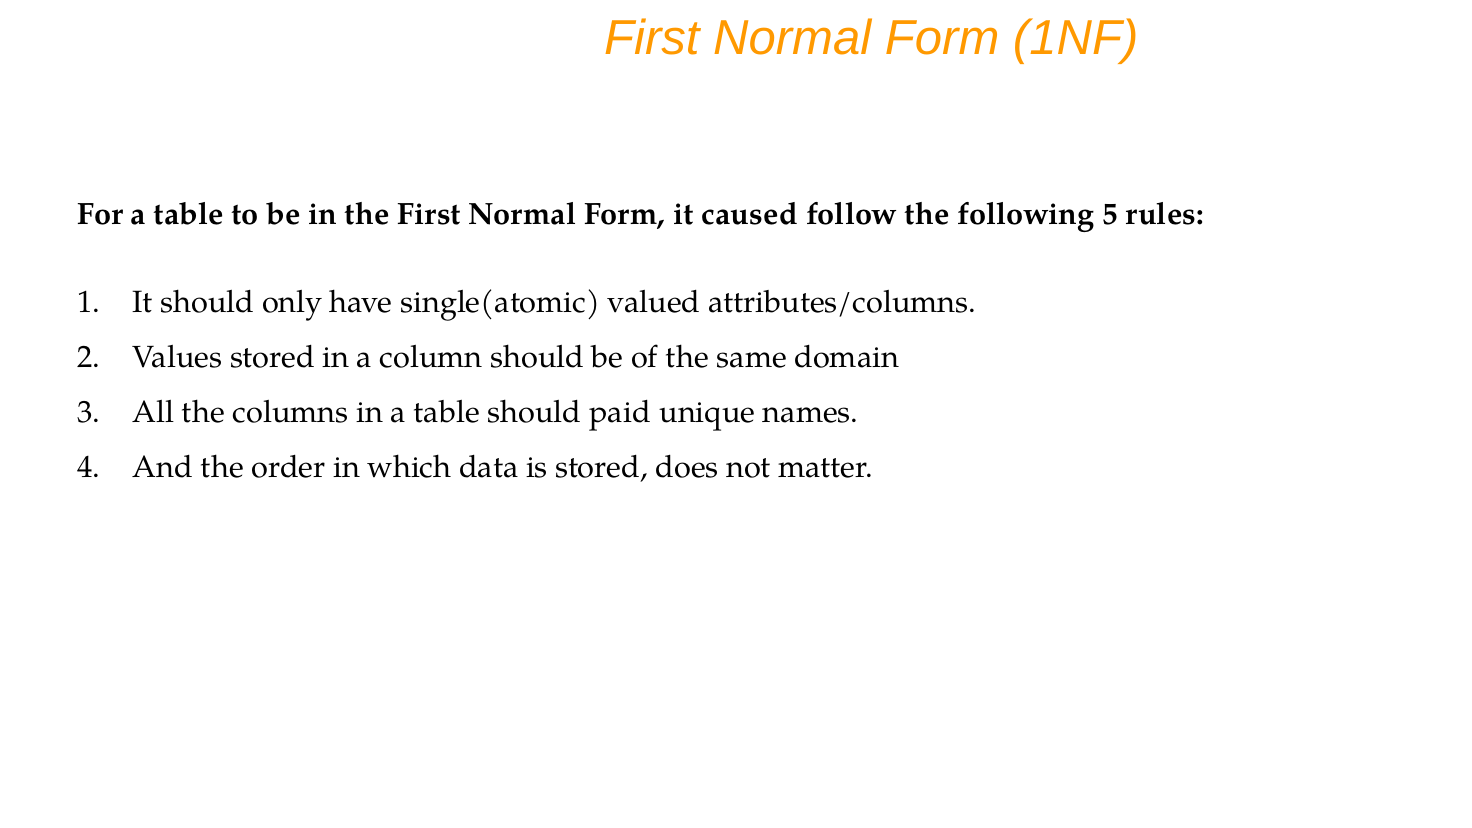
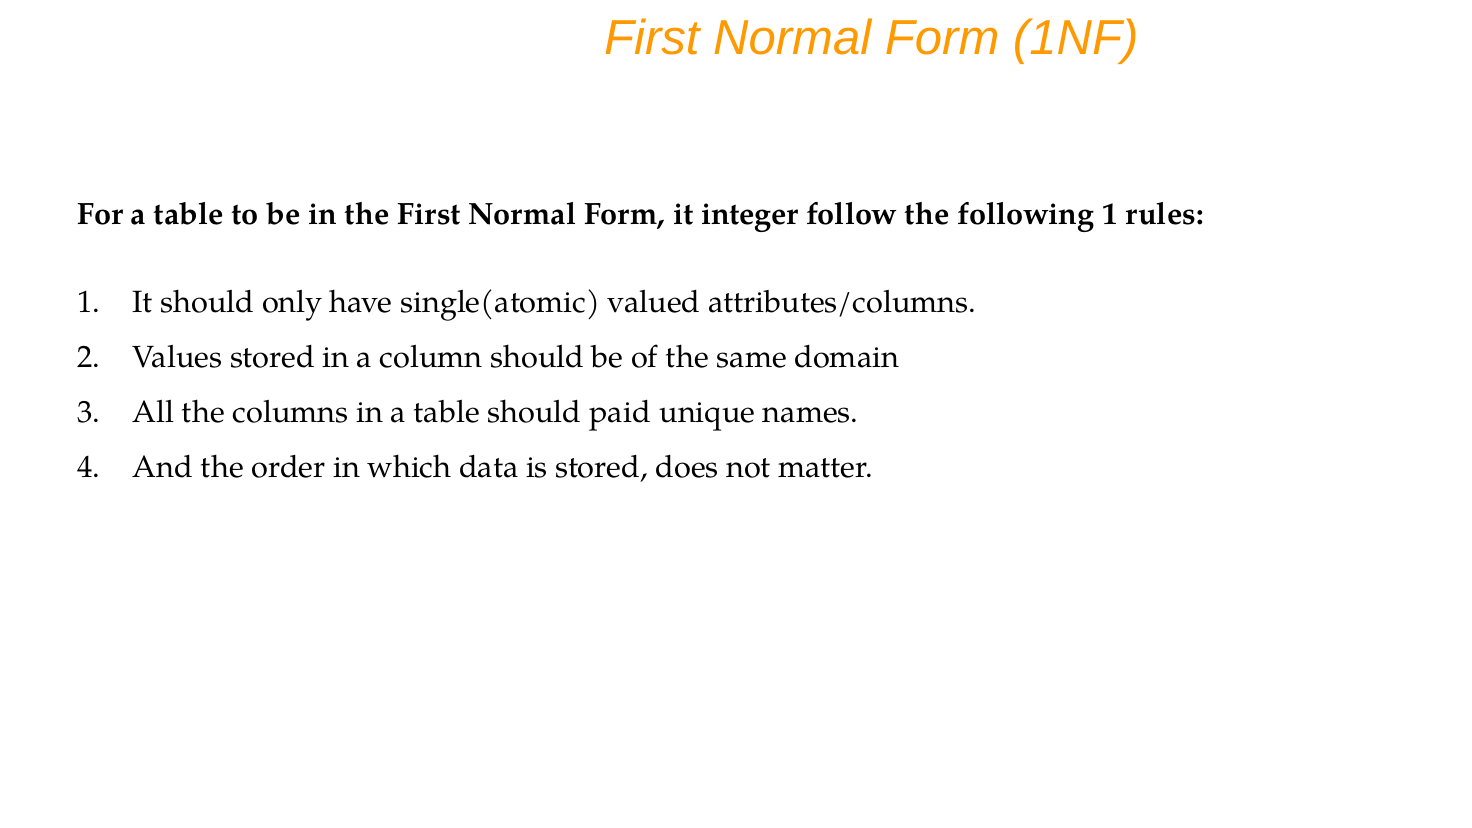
caused: caused -> integer
following 5: 5 -> 1
